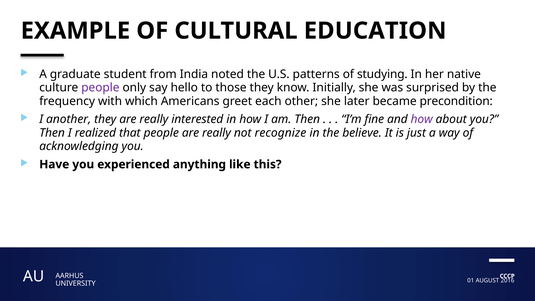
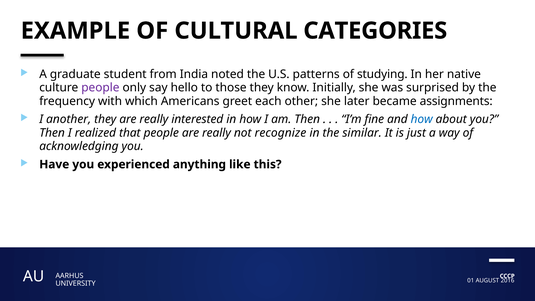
EDUCATION: EDUCATION -> CATEGORIES
precondition: precondition -> assignments
how at (422, 119) colour: purple -> blue
believe: believe -> similar
